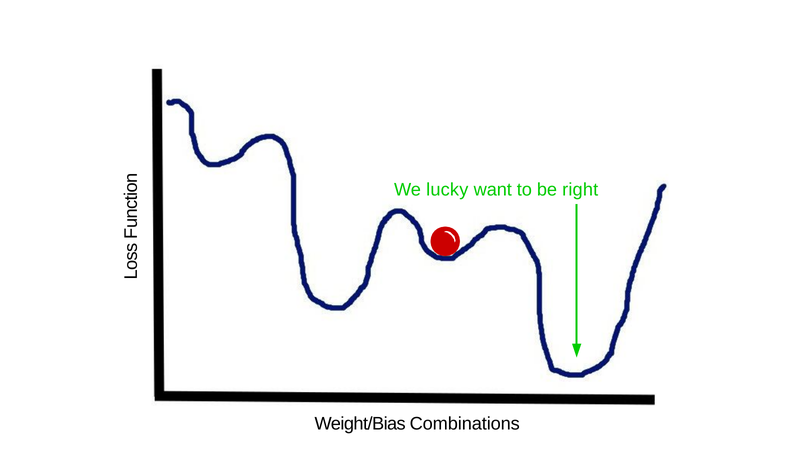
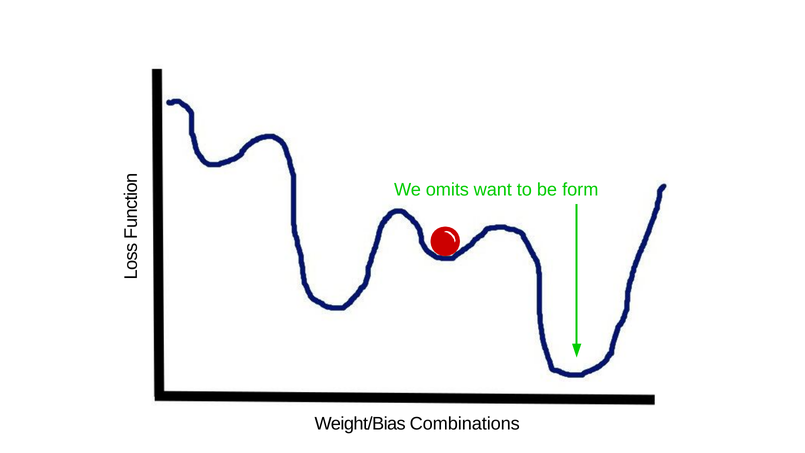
lucky: lucky -> omits
right: right -> form
